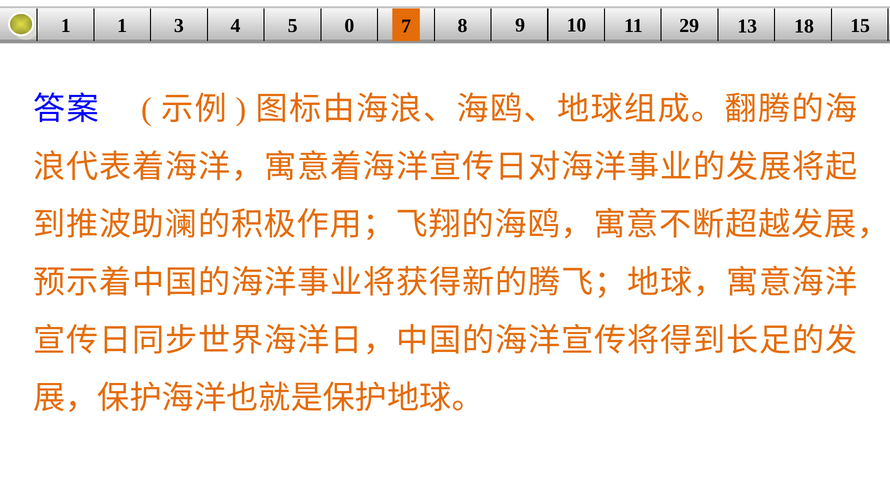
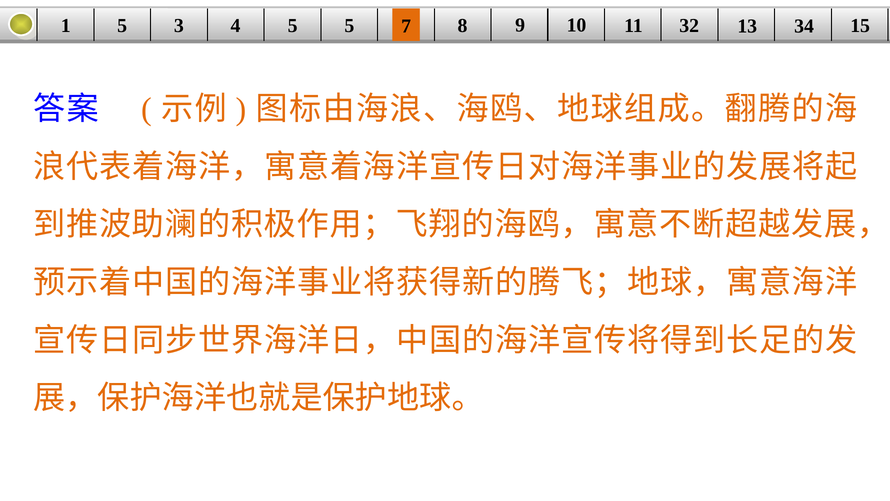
1 1: 1 -> 5
5 0: 0 -> 5
29: 29 -> 32
18: 18 -> 34
